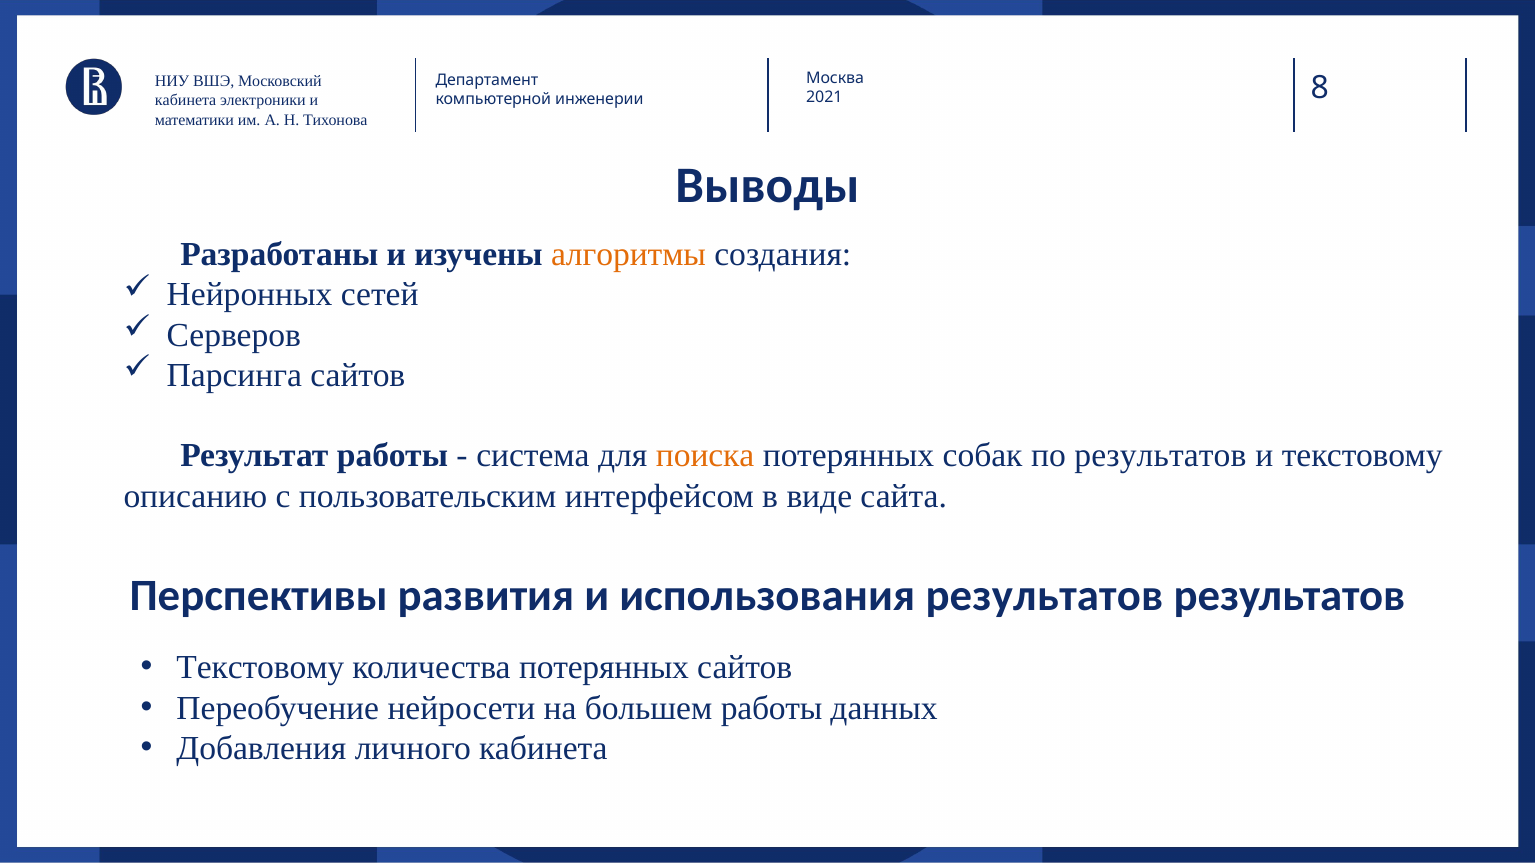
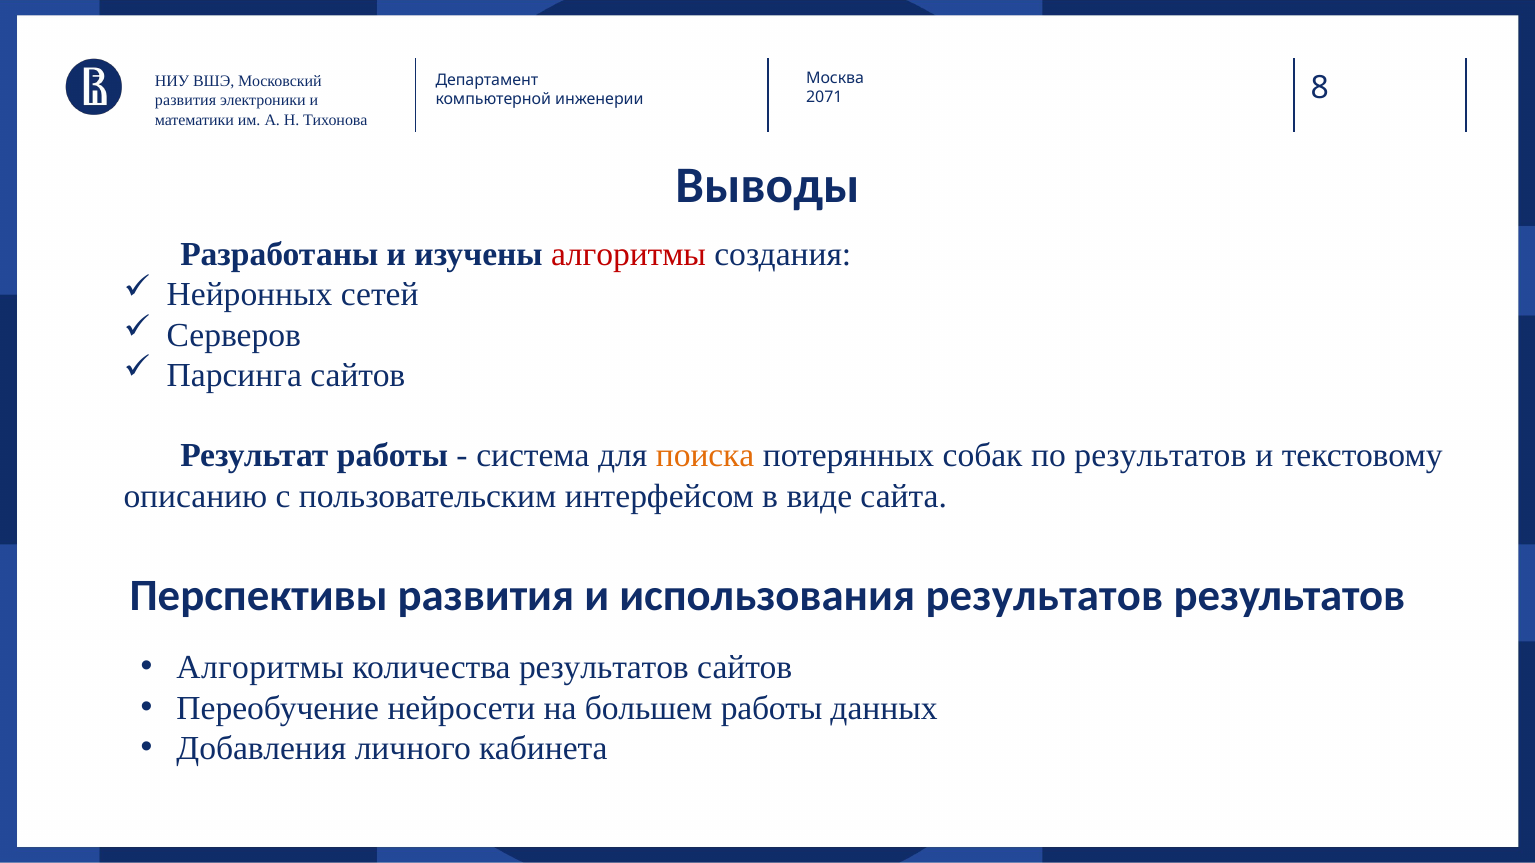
2021: 2021 -> 2071
кабинета at (186, 101): кабинета -> развития
алгоритмы at (629, 255) colour: orange -> red
Текстовому at (260, 668): Текстовому -> Алгоритмы
количества потерянных: потерянных -> результатов
